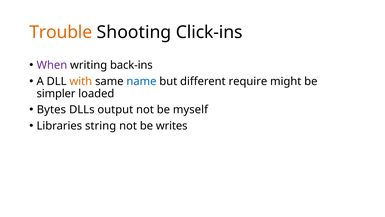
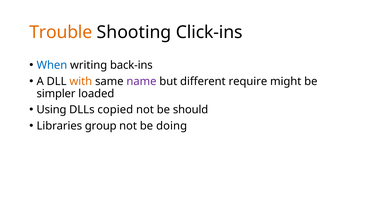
When colour: purple -> blue
name colour: blue -> purple
Bytes: Bytes -> Using
output: output -> copied
myself: myself -> should
string: string -> group
writes: writes -> doing
